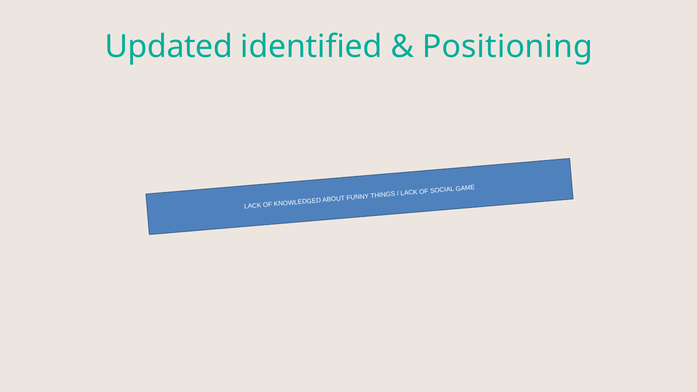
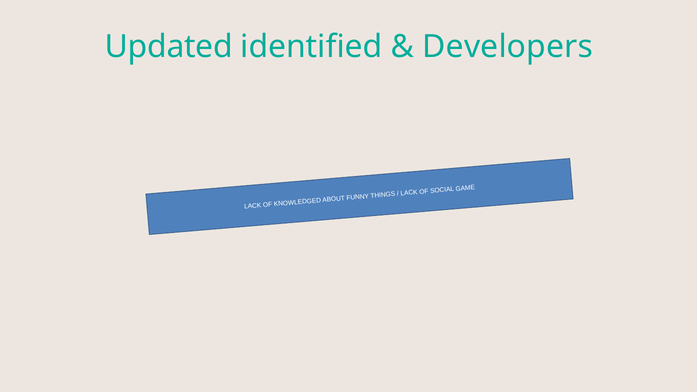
Positioning: Positioning -> Developers
